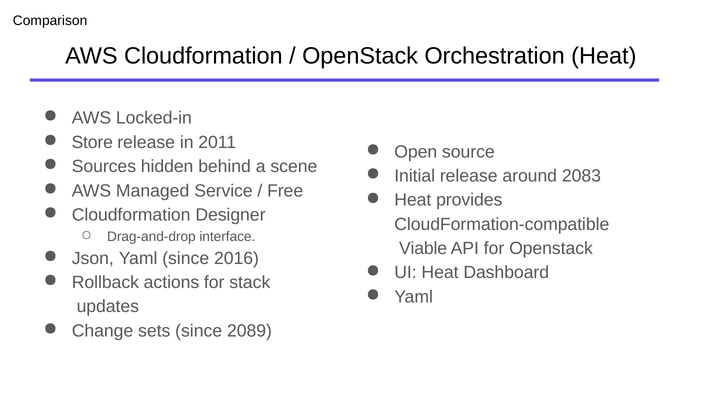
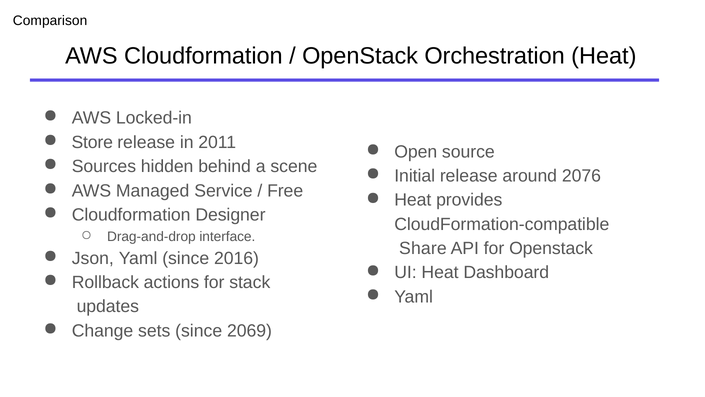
2083: 2083 -> 2076
Viable: Viable -> Share
2089: 2089 -> 2069
